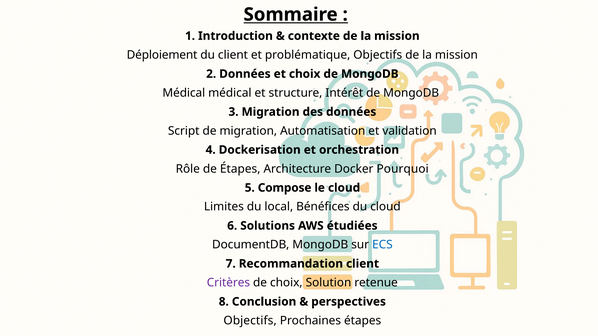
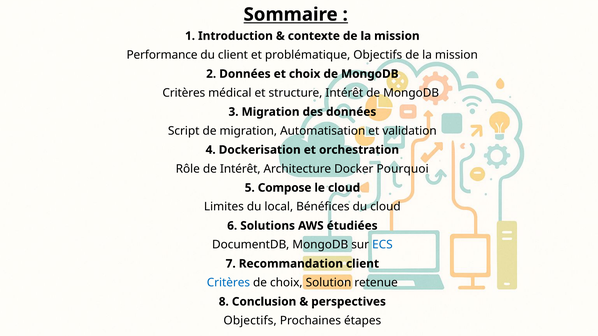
Déploiement: Déploiement -> Performance
Médical at (184, 93): Médical -> Critères
de Étapes: Étapes -> Intérêt
Critères at (228, 283) colour: purple -> blue
